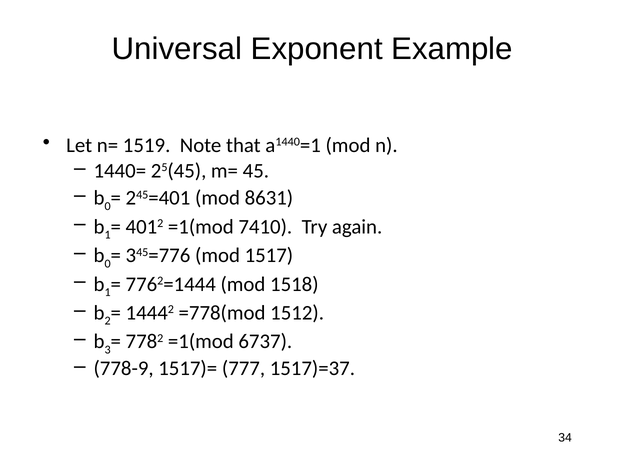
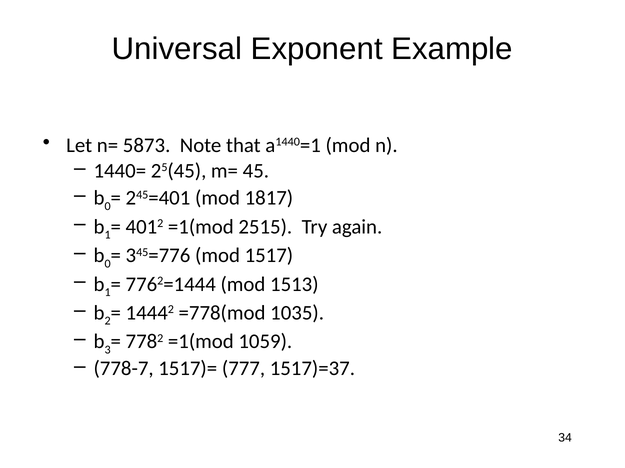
1519: 1519 -> 5873
8631: 8631 -> 1817
7410: 7410 -> 2515
1518: 1518 -> 1513
1512: 1512 -> 1035
6737: 6737 -> 1059
778-9: 778-9 -> 778-7
